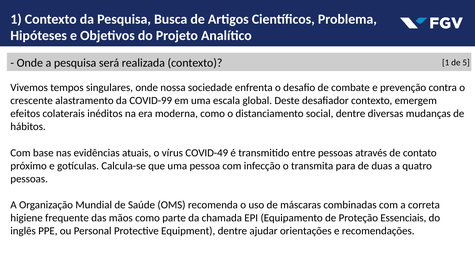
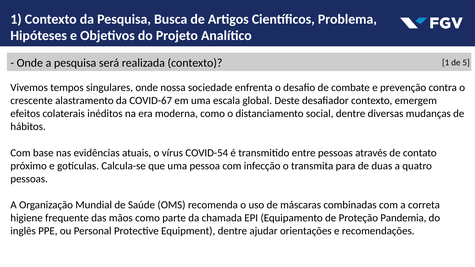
COVID-99: COVID-99 -> COVID-67
COVID-49: COVID-49 -> COVID-54
Essenciais: Essenciais -> Pandemia
